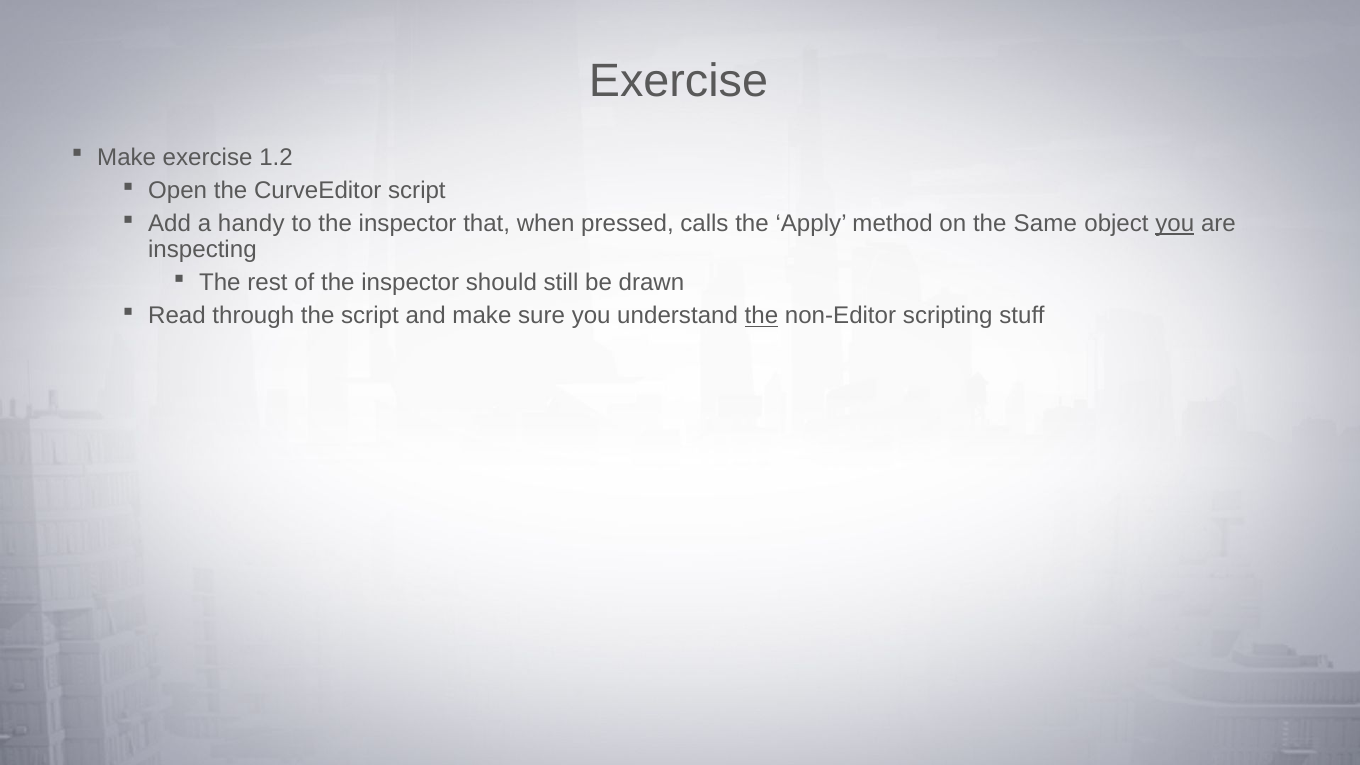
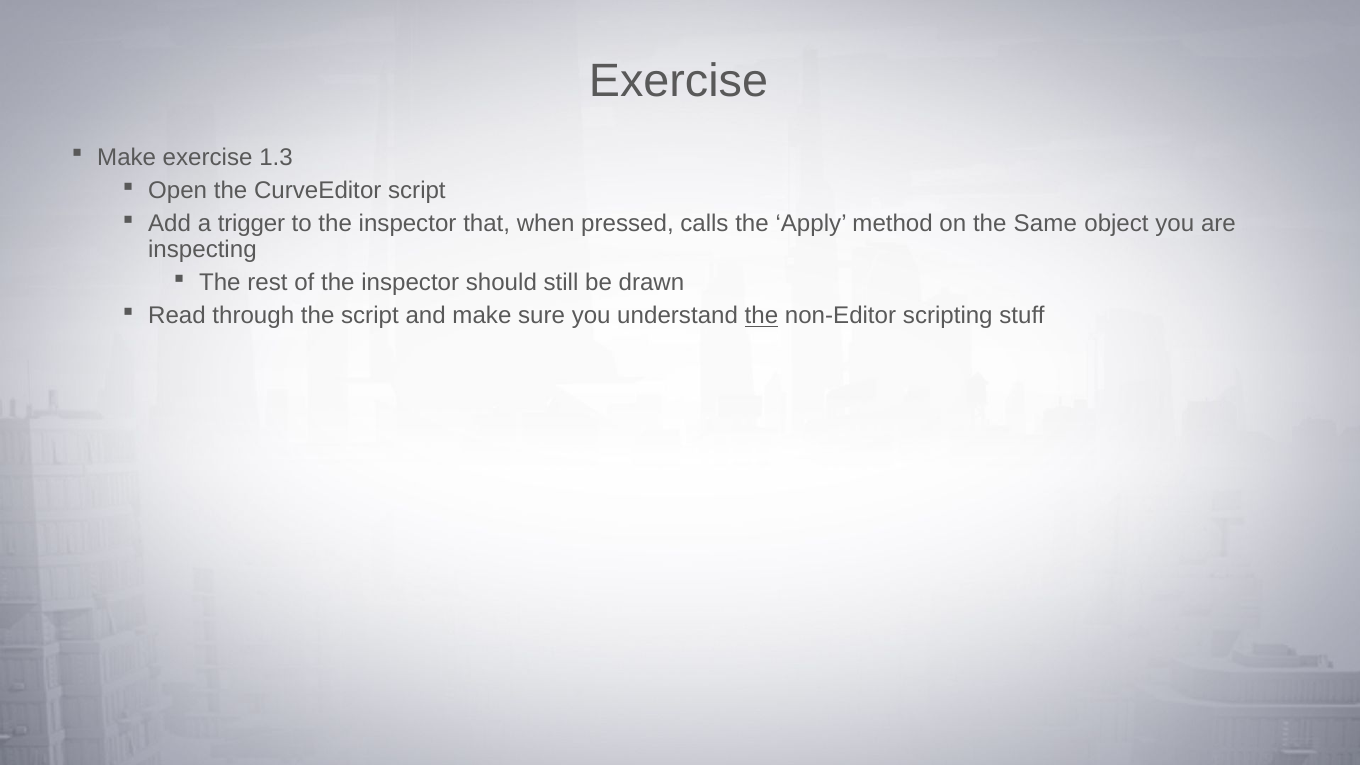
1.2: 1.2 -> 1.3
handy: handy -> trigger
you at (1175, 224) underline: present -> none
